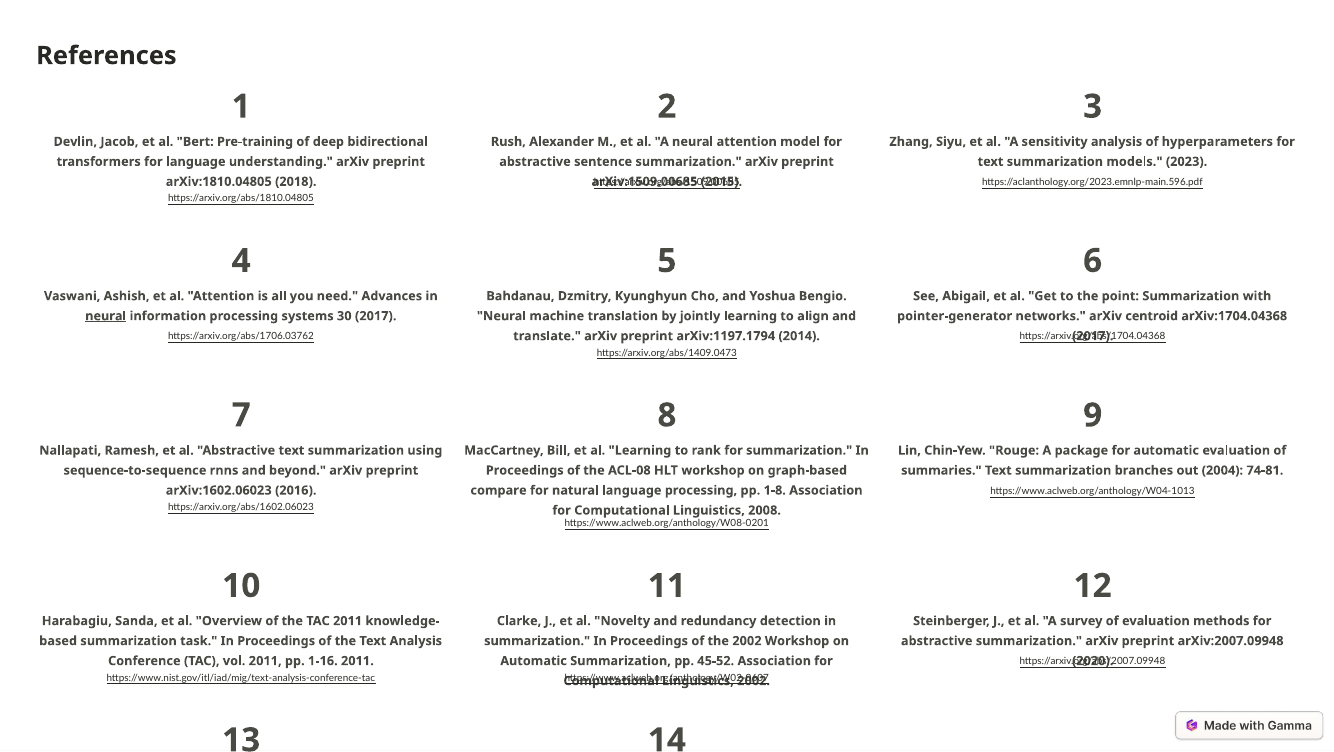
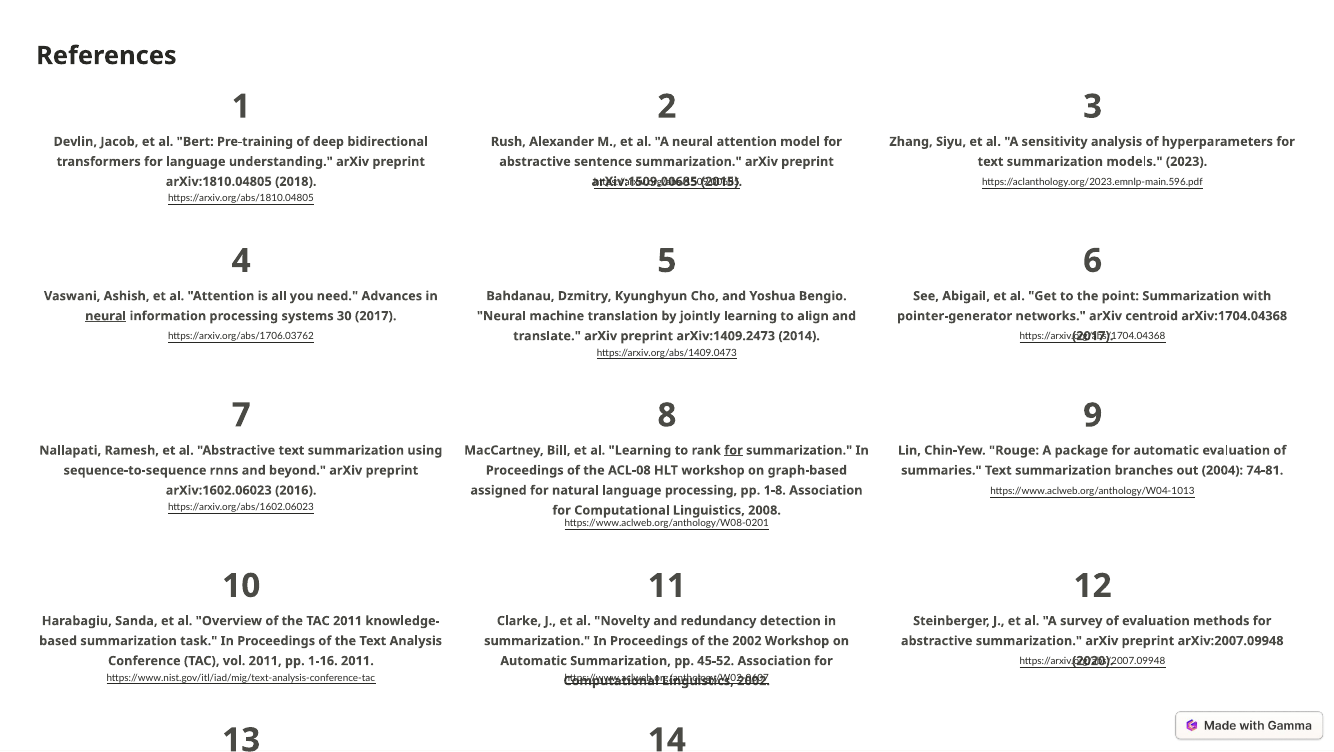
arXiv:1197.1794: arXiv:1197.1794 -> arXiv:1409.2473
for at (734, 450) underline: none -> present
compare: compare -> assigned
